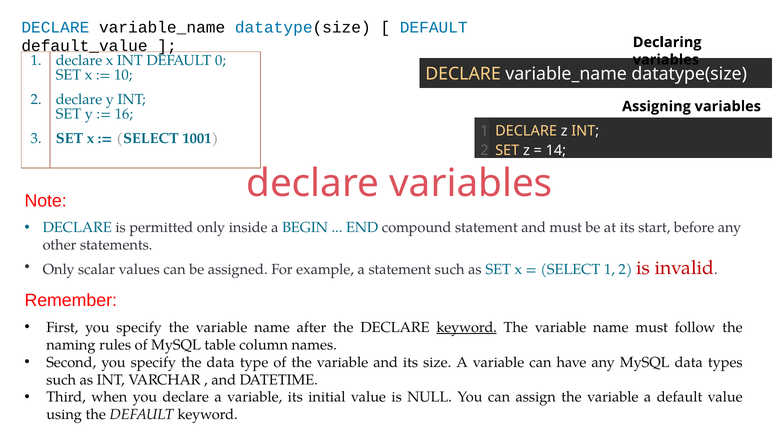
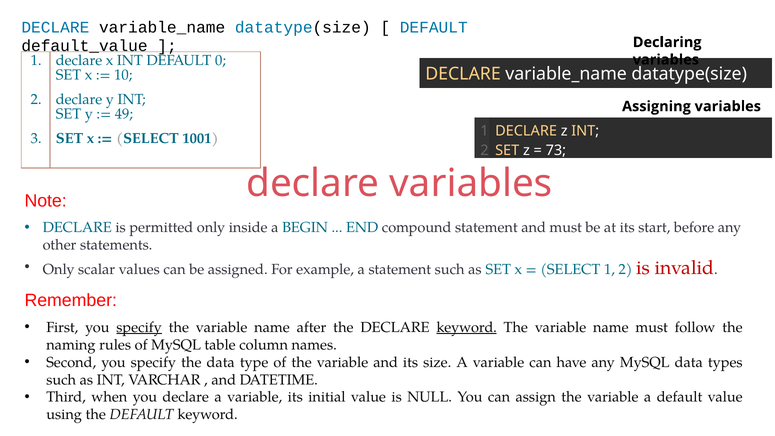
16: 16 -> 49
14: 14 -> 73
specify at (139, 327) underline: none -> present
